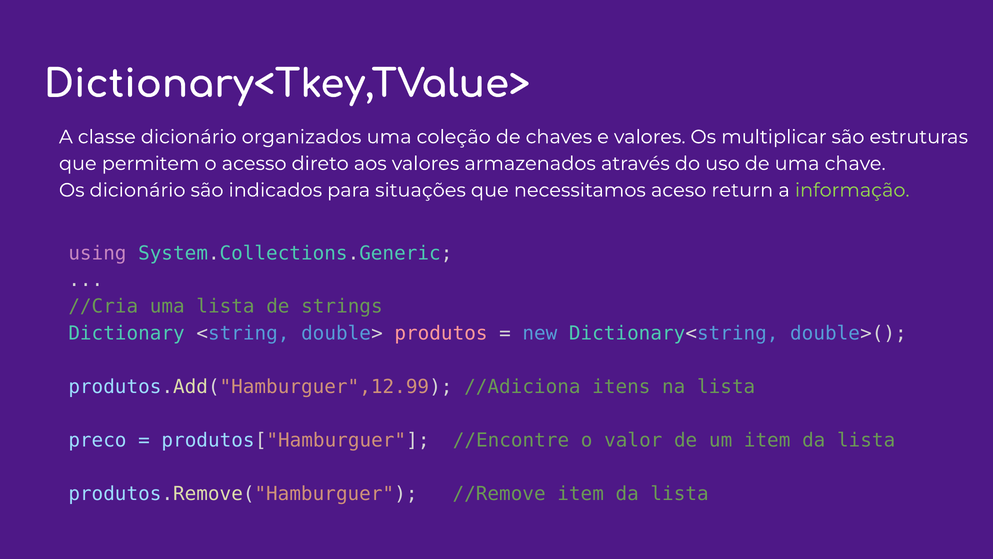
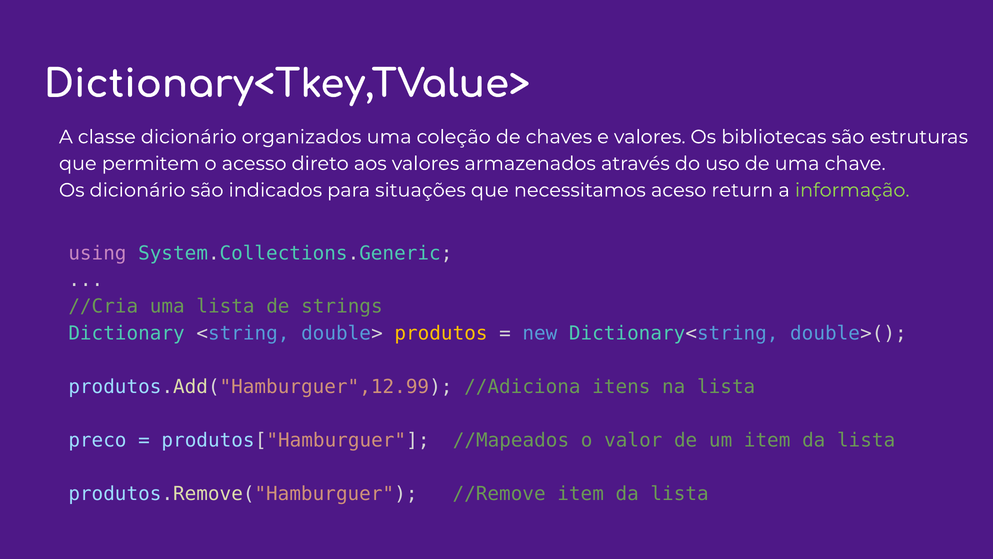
multiplicar: multiplicar -> bibliotecas
produtos colour: pink -> yellow
//Encontre: //Encontre -> //Mapeados
